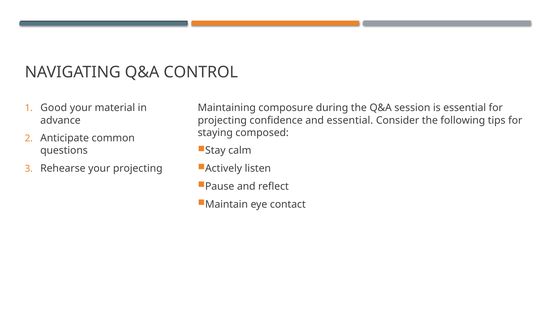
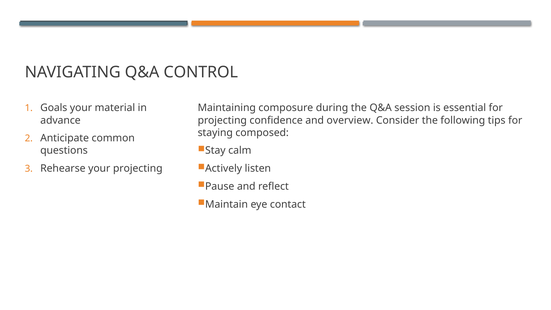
Good: Good -> Goals
and essential: essential -> overview
